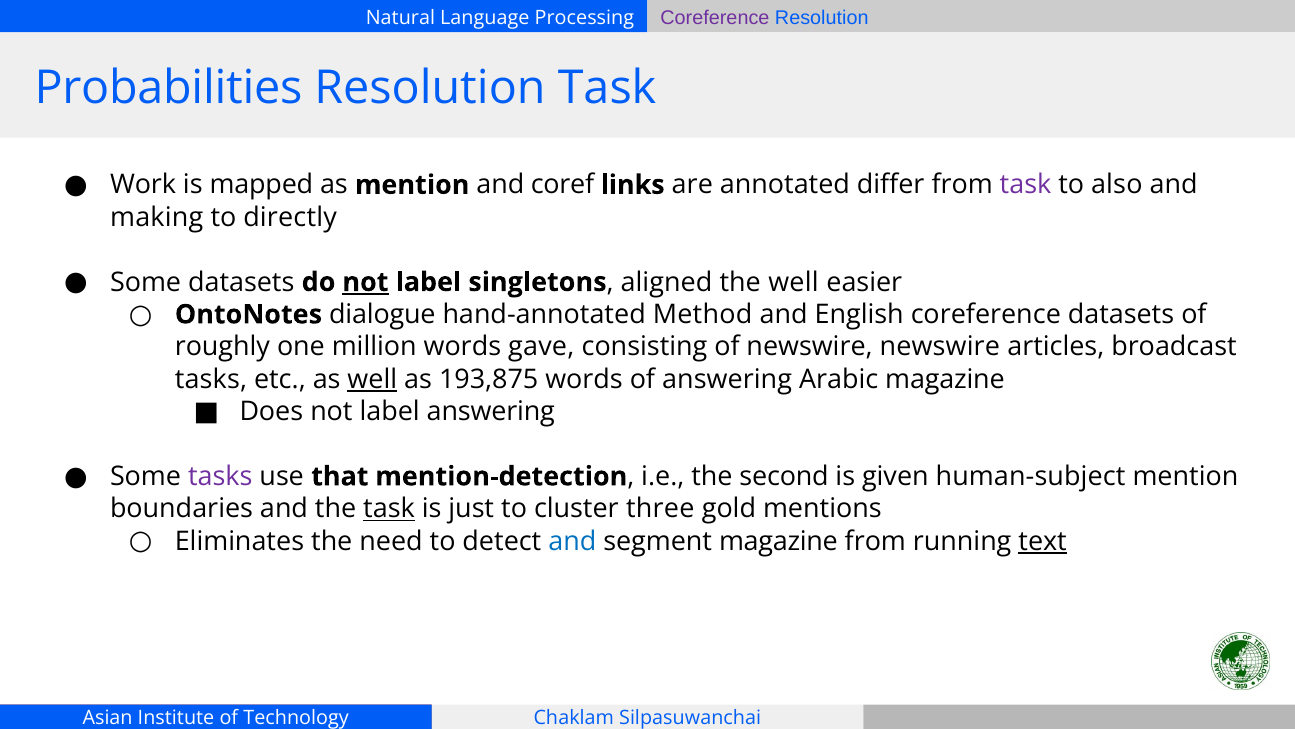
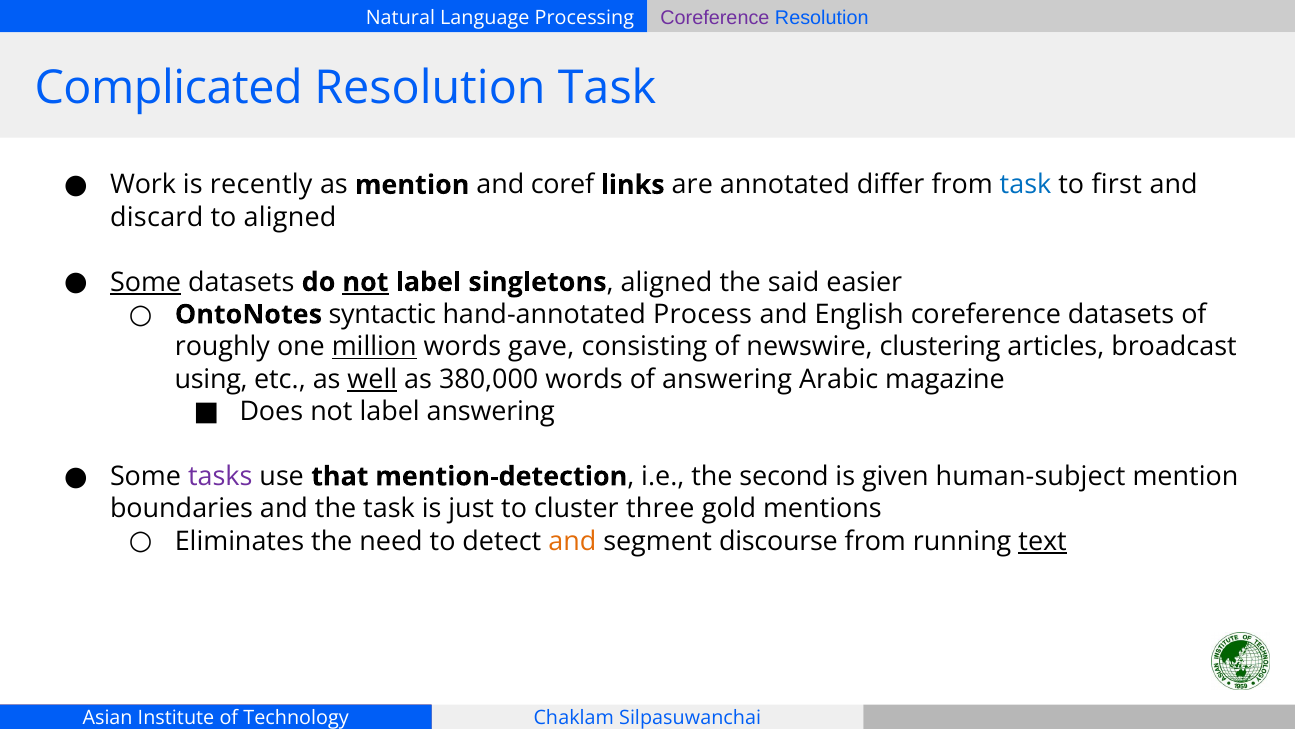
Probabilities: Probabilities -> Complicated
mapped: mapped -> recently
task at (1025, 185) colour: purple -> blue
also: also -> first
making: making -> discard
to directly: directly -> aligned
Some at (146, 282) underline: none -> present
the well: well -> said
dialogue: dialogue -> syntactic
Method: Method -> Process
million underline: none -> present
newswire newswire: newswire -> clustering
tasks at (211, 379): tasks -> using
193,875: 193,875 -> 380,000
task at (389, 509) underline: present -> none
and at (572, 541) colour: blue -> orange
segment magazine: magazine -> discourse
